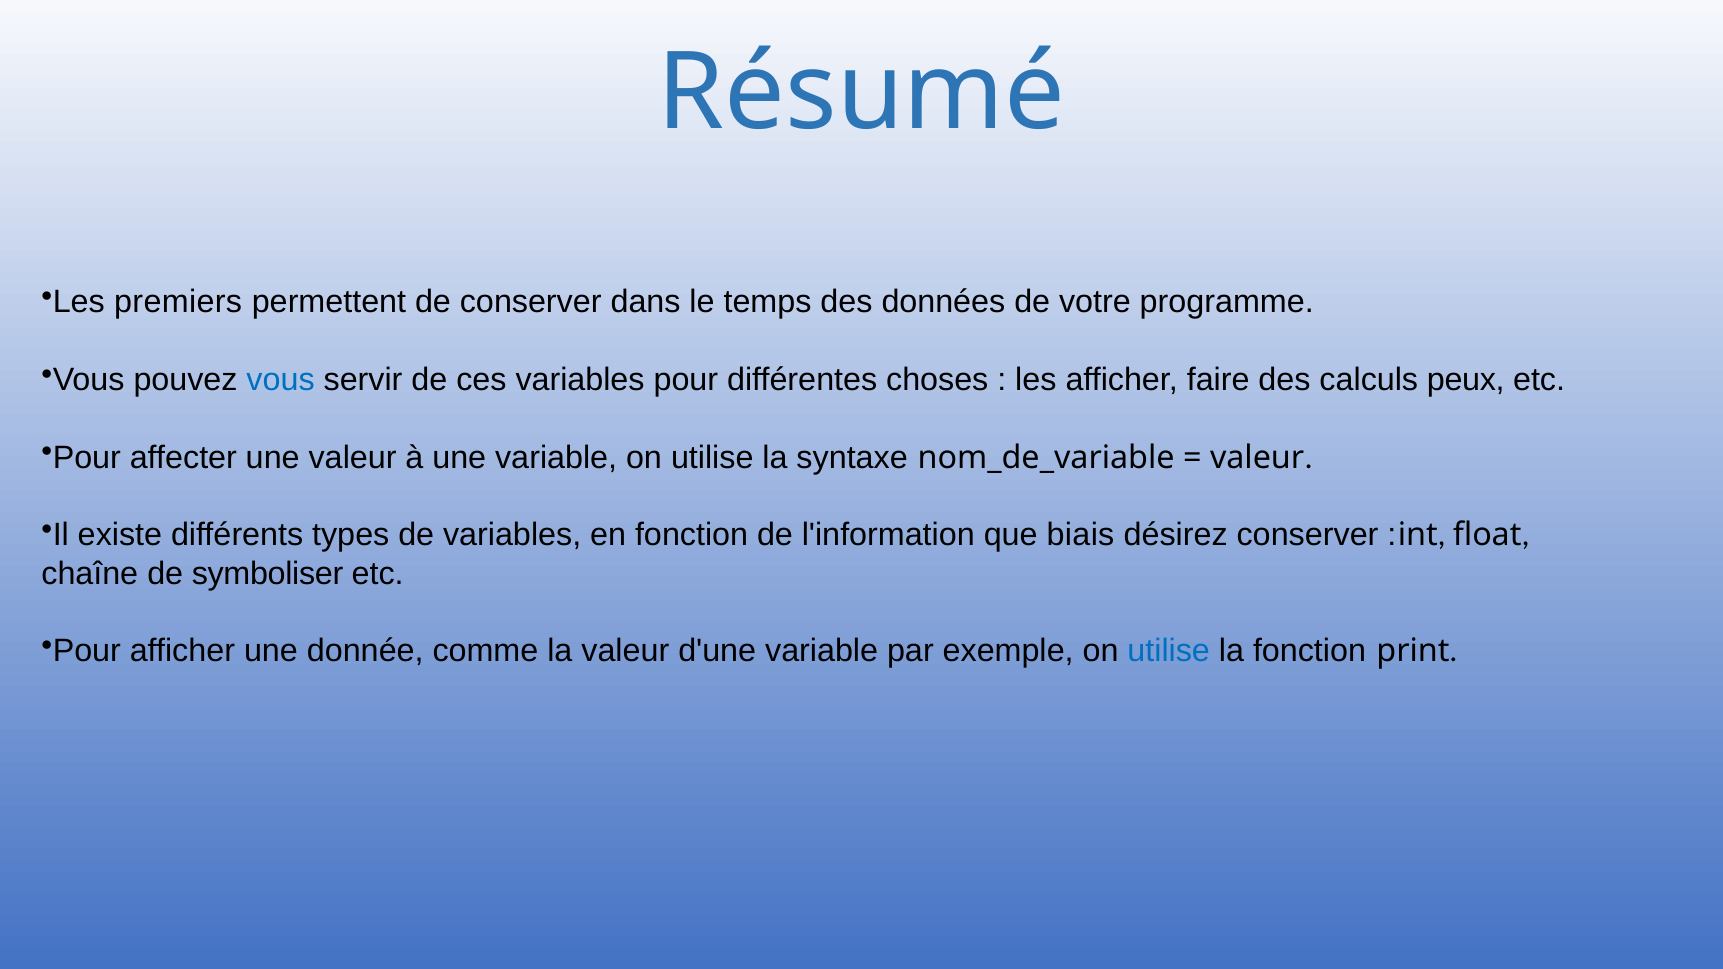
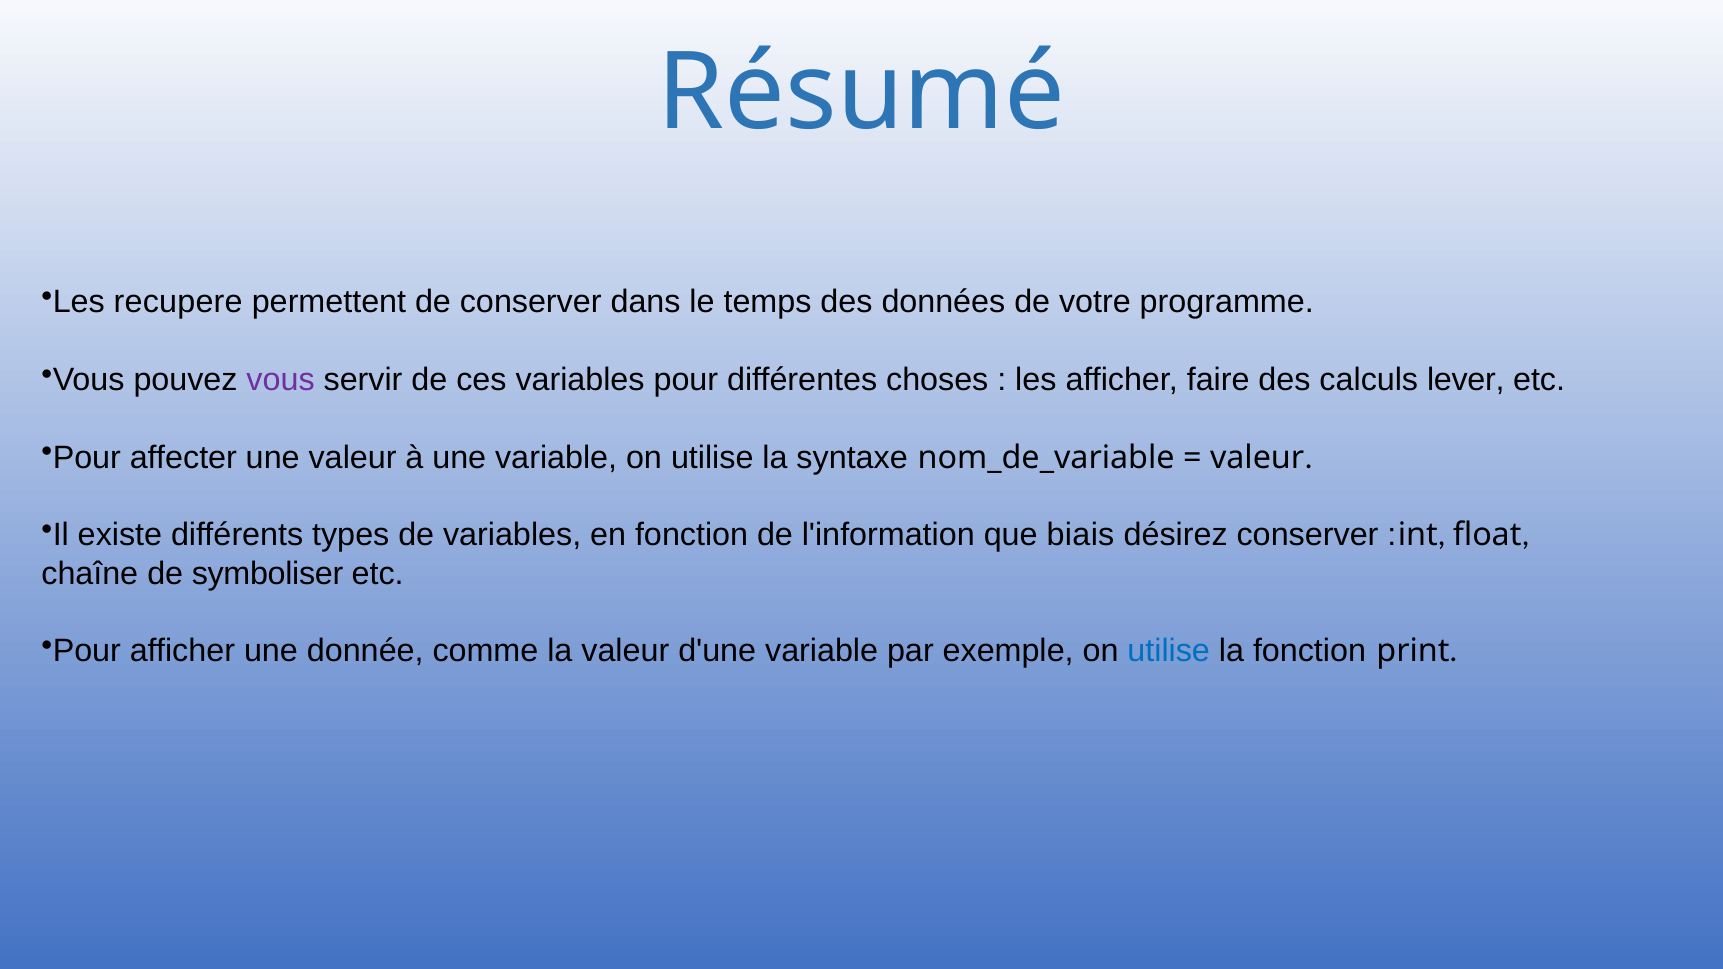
premiers: premiers -> recupere
vous at (281, 380) colour: blue -> purple
peux: peux -> lever
